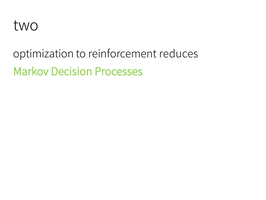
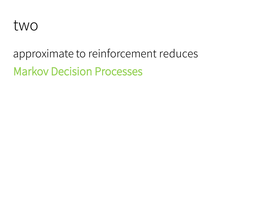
optimization: optimization -> approximate
